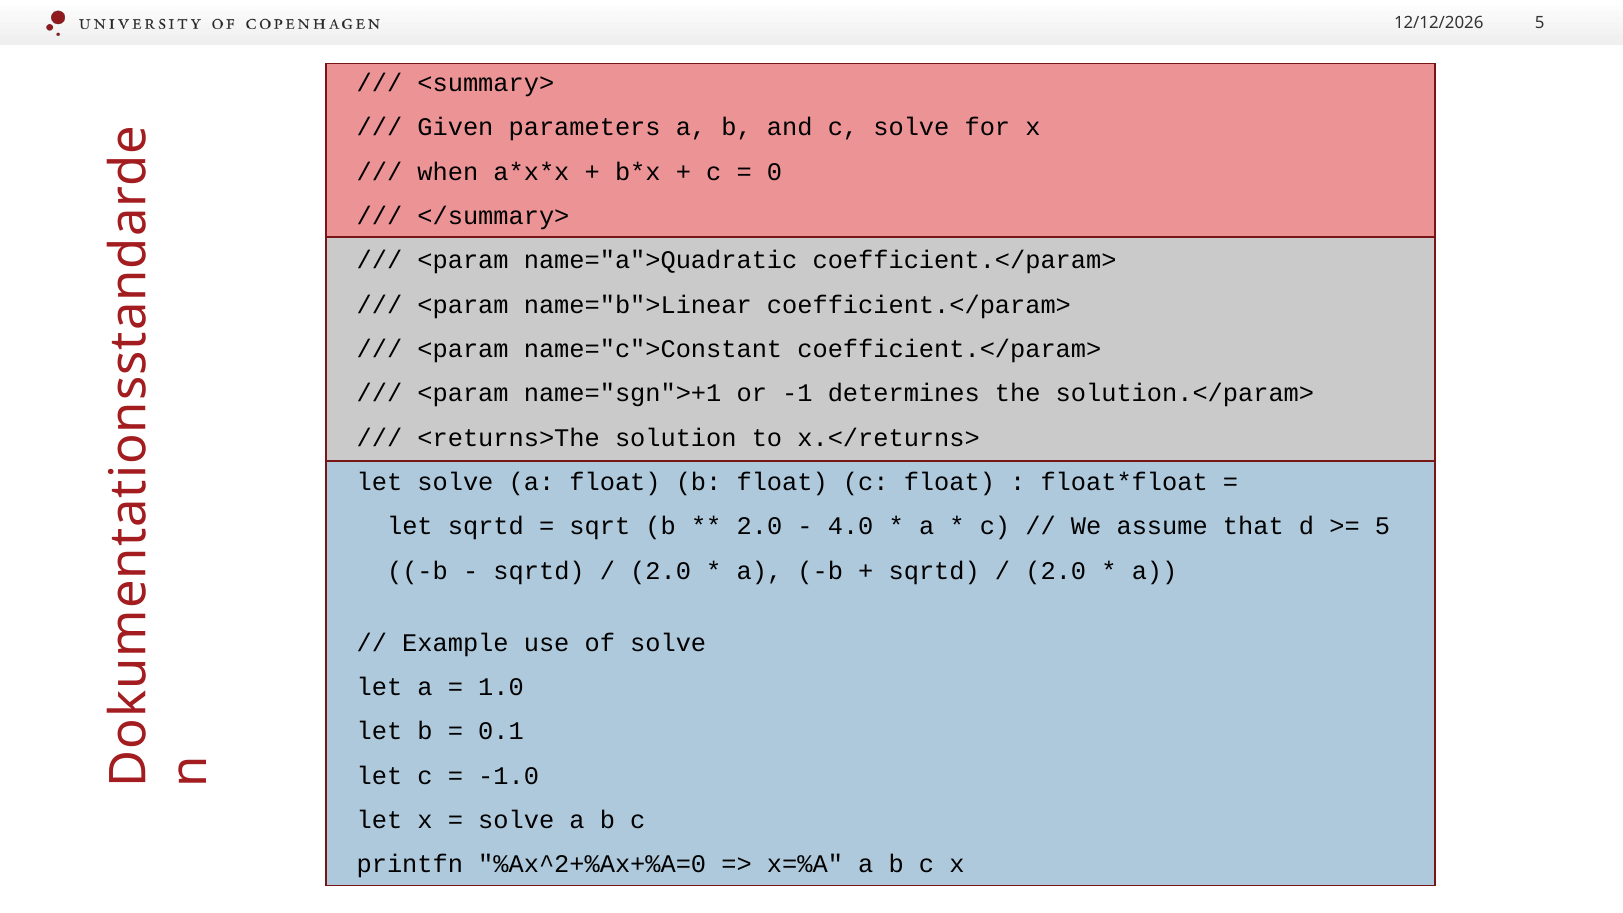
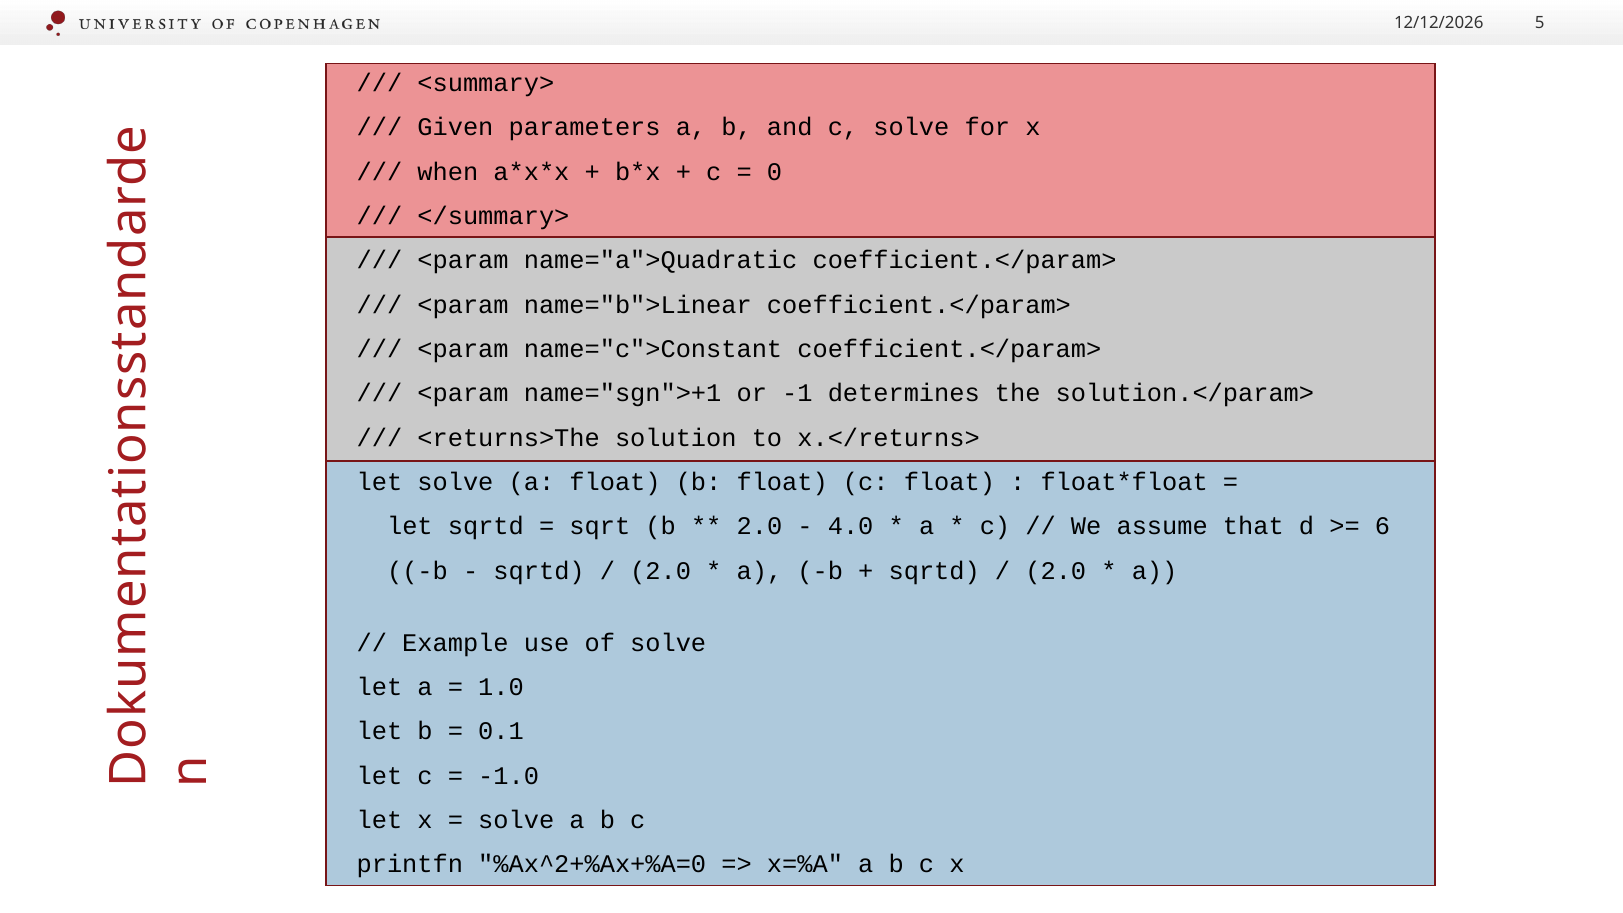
5 at (1383, 527): 5 -> 6
